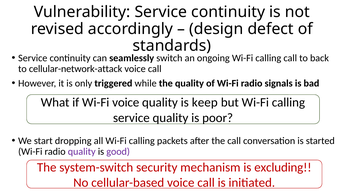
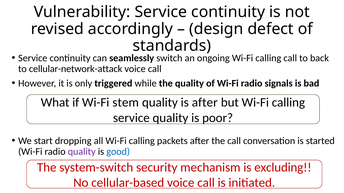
Wi-Fi voice: voice -> stem
is keep: keep -> after
good colour: purple -> blue
